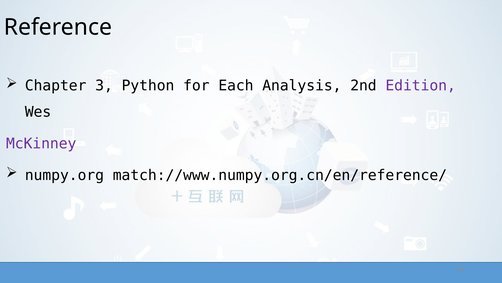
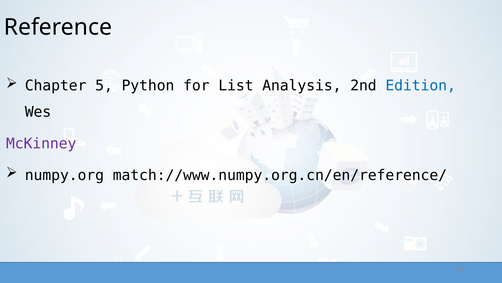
3: 3 -> 5
Each: Each -> List
Edition colour: purple -> blue
